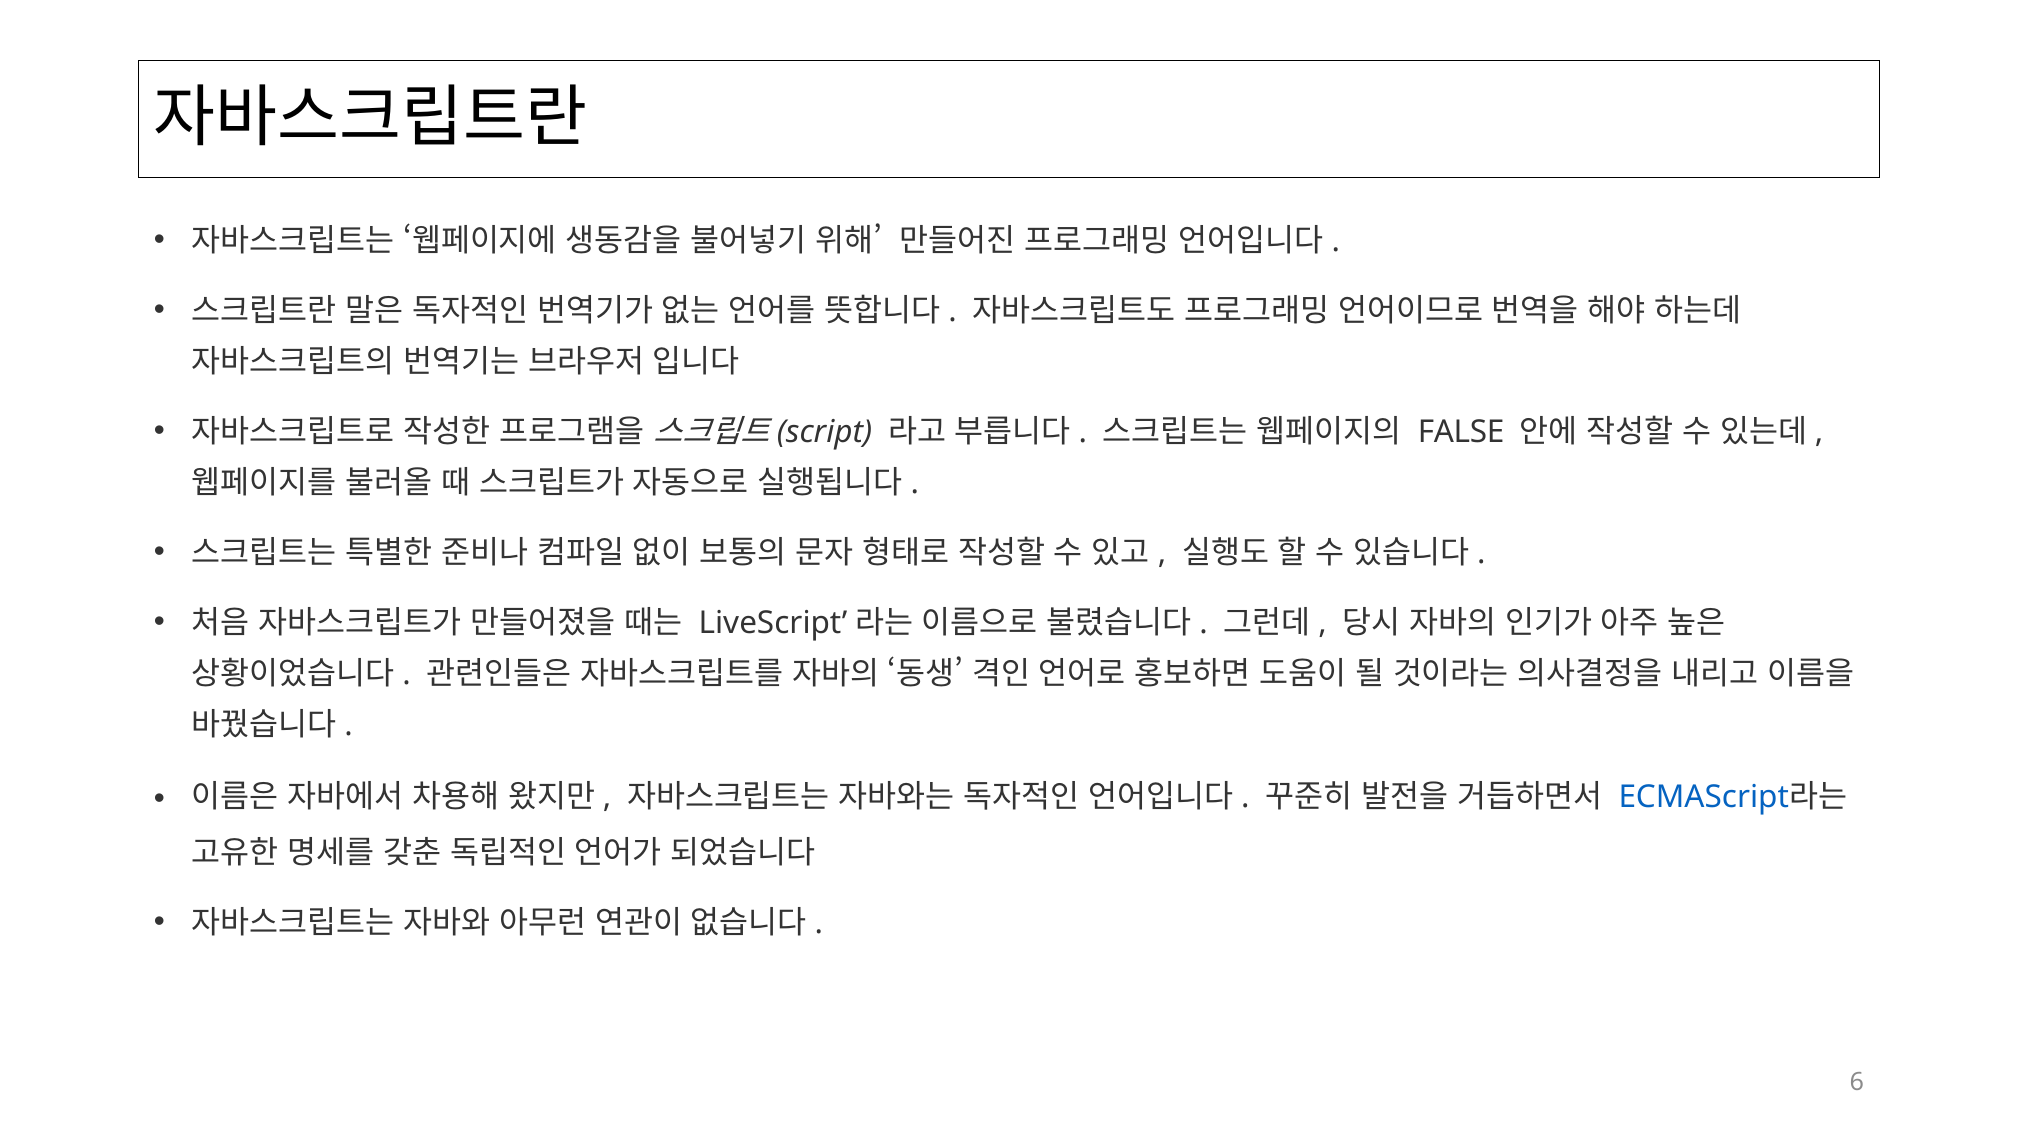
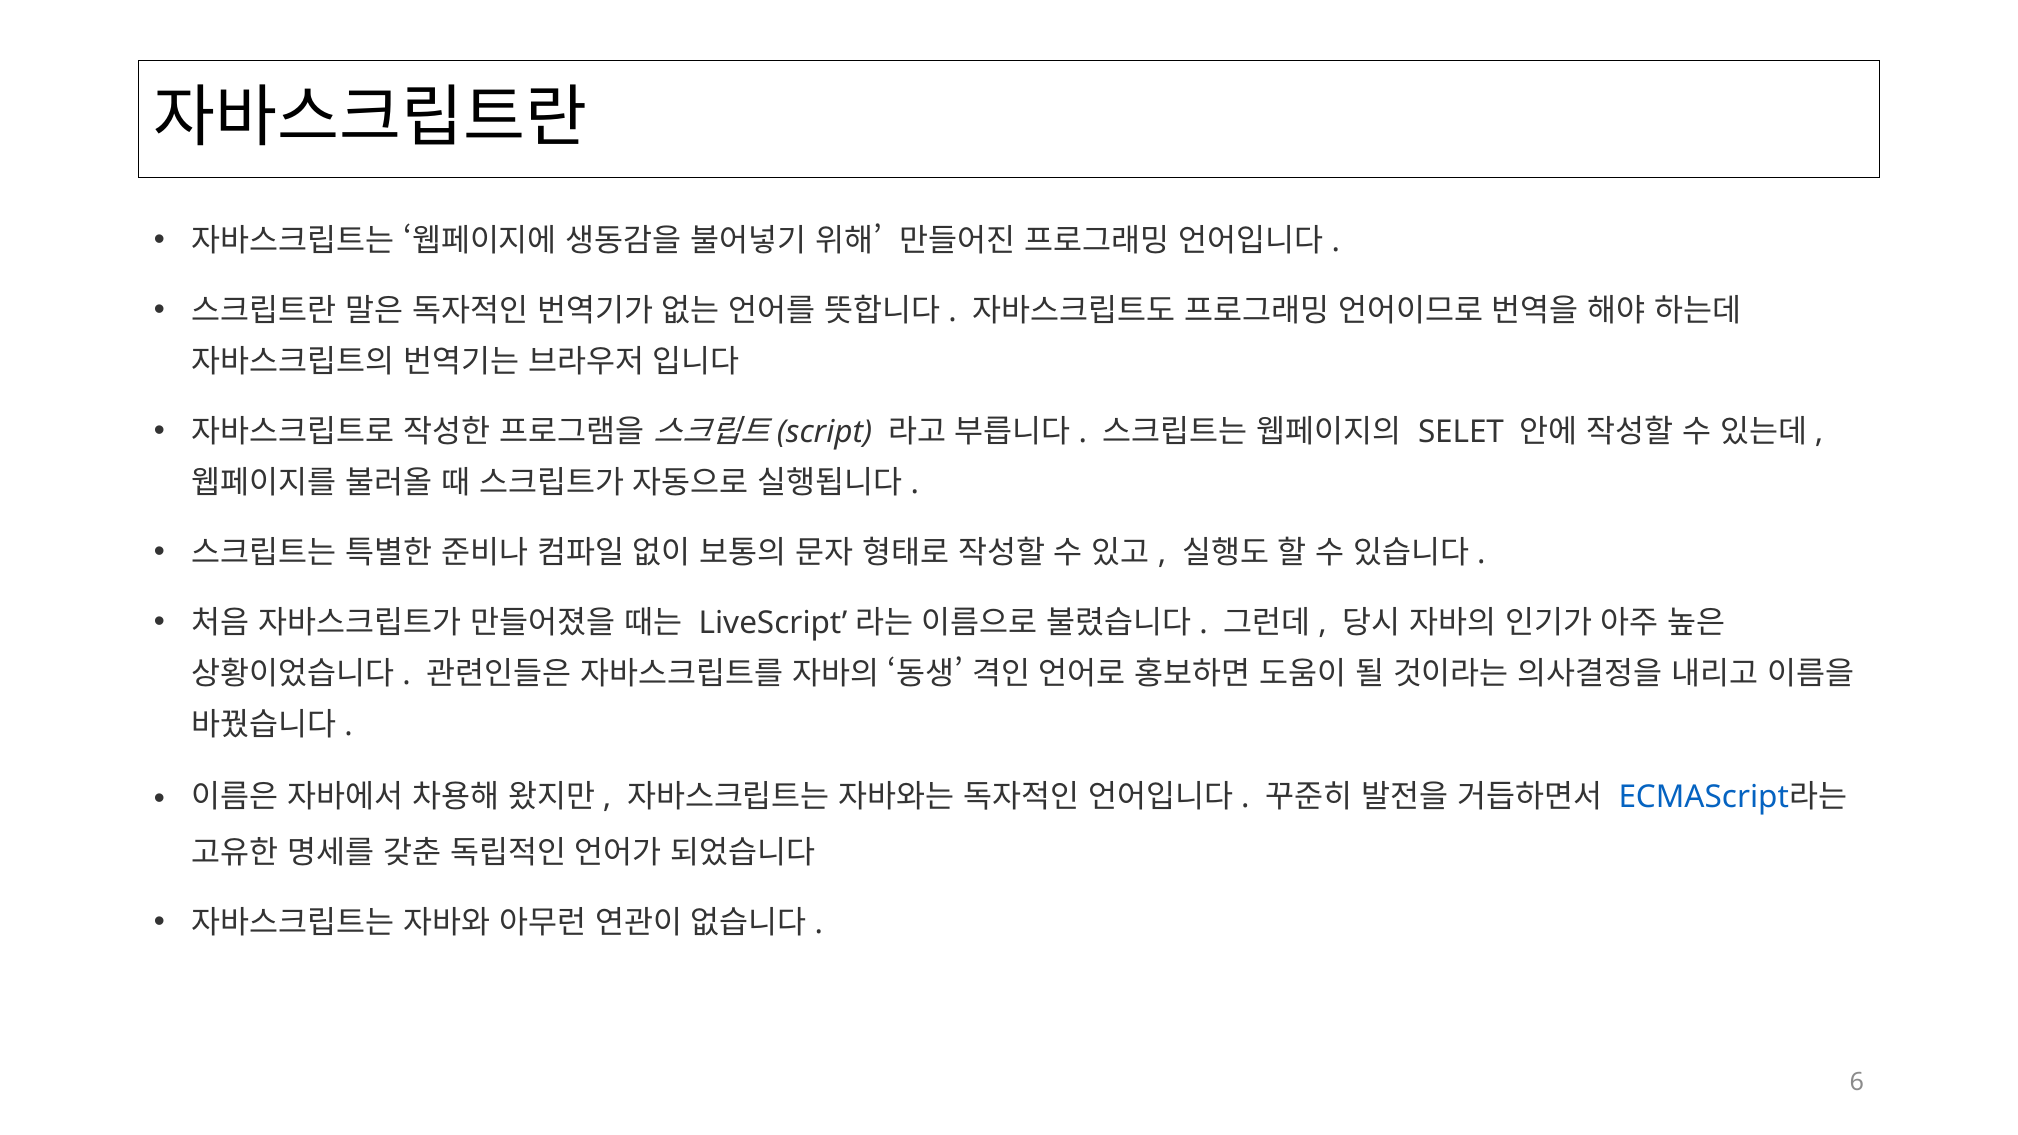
FALSE: FALSE -> SELET
